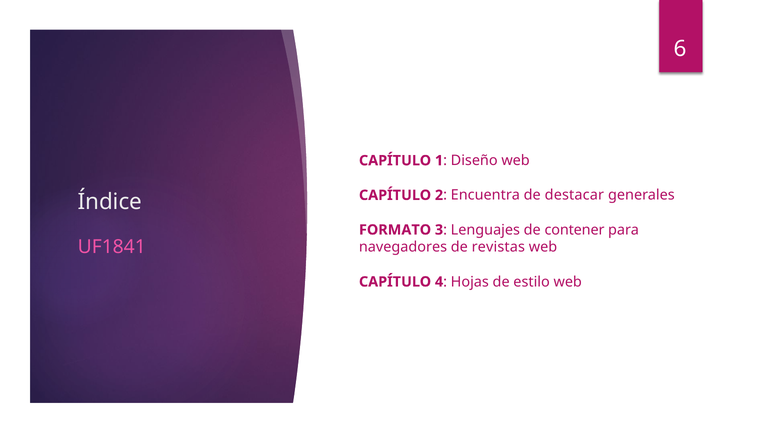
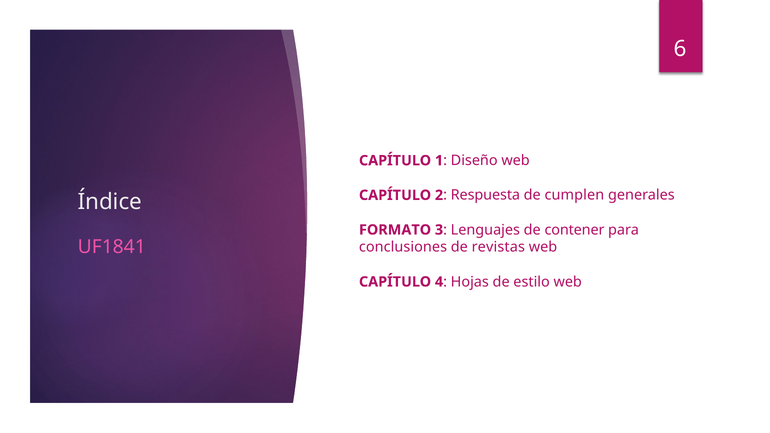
Encuentra: Encuentra -> Respuesta
destacar: destacar -> cumplen
navegadores: navegadores -> conclusiones
